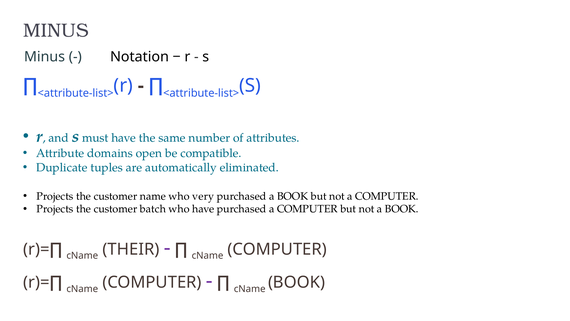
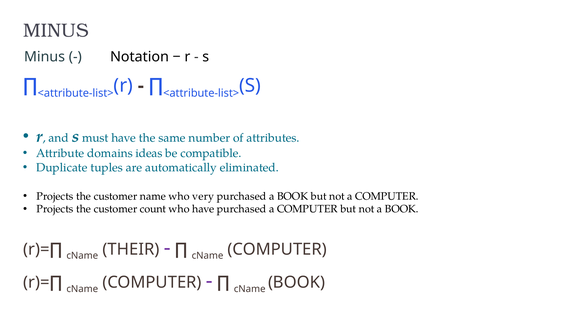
open: open -> ideas
batch: batch -> count
